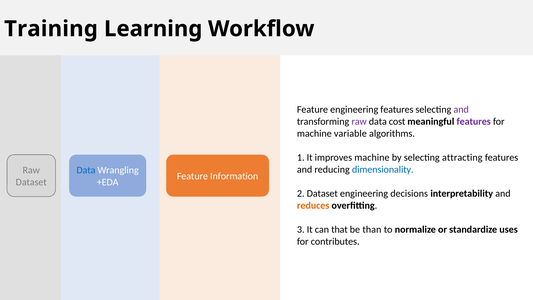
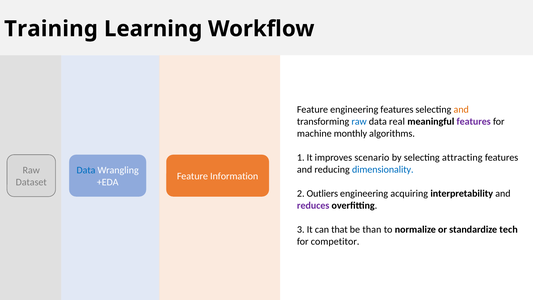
and at (461, 109) colour: purple -> orange
raw at (359, 121) colour: purple -> blue
cost: cost -> real
variable: variable -> monthly
improves machine: machine -> scenario
2 Dataset: Dataset -> Outliers
decisions: decisions -> acquiring
reduces colour: orange -> purple
uses: uses -> tech
contributes: contributes -> competitor
